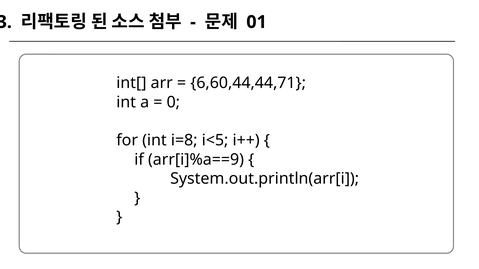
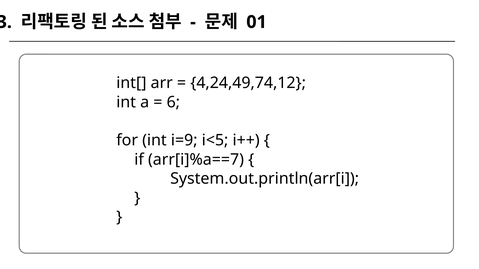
6,60,44,44,71: 6,60,44,44,71 -> 4,24,49,74,12
0: 0 -> 6
i=8: i=8 -> i=9
arr[i]%a==9: arr[i]%a==9 -> arr[i]%a==7
